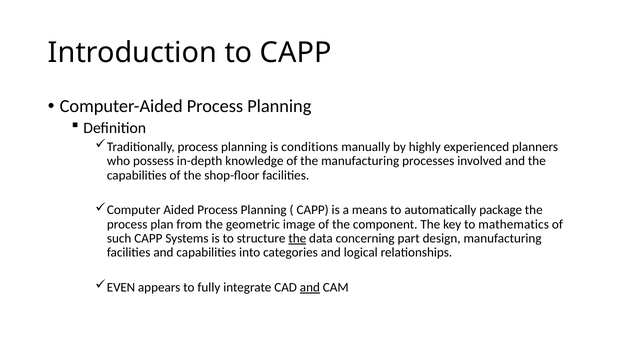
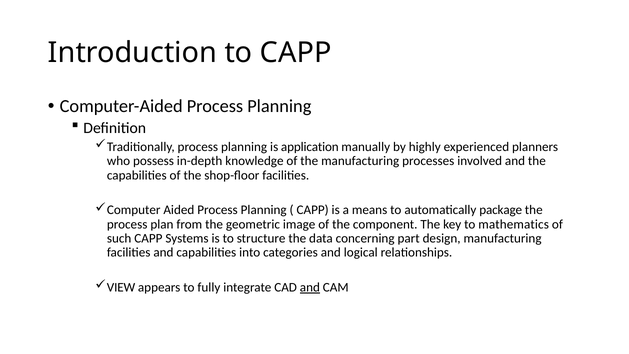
conditions: conditions -> application
the at (297, 238) underline: present -> none
EVEN: EVEN -> VIEW
